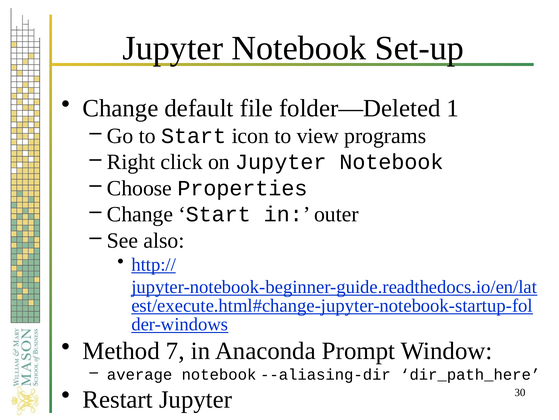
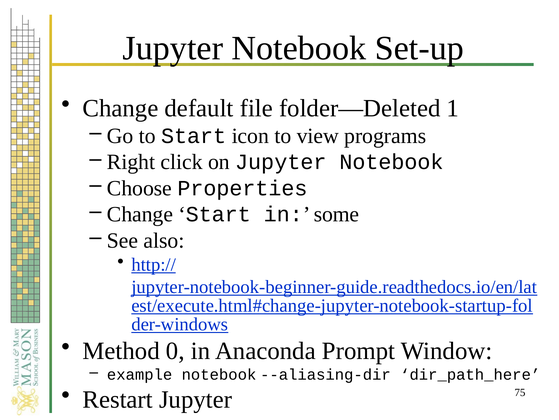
outer: outer -> some
7: 7 -> 0
average: average -> example
30: 30 -> 75
